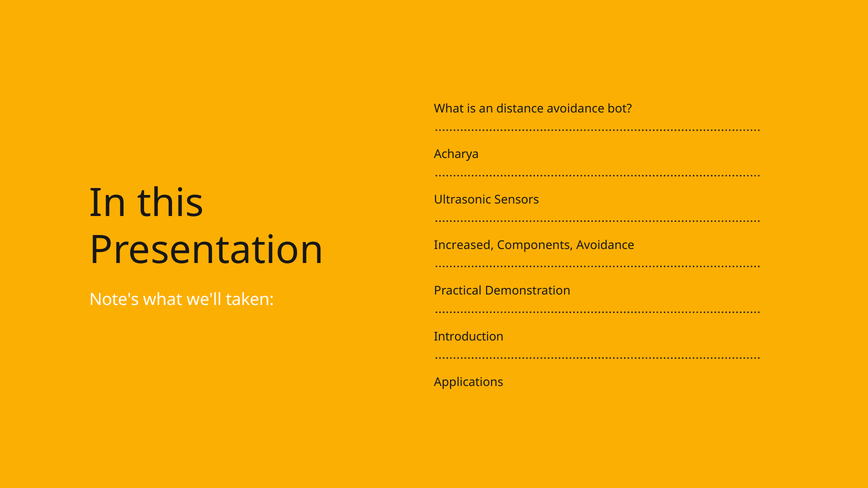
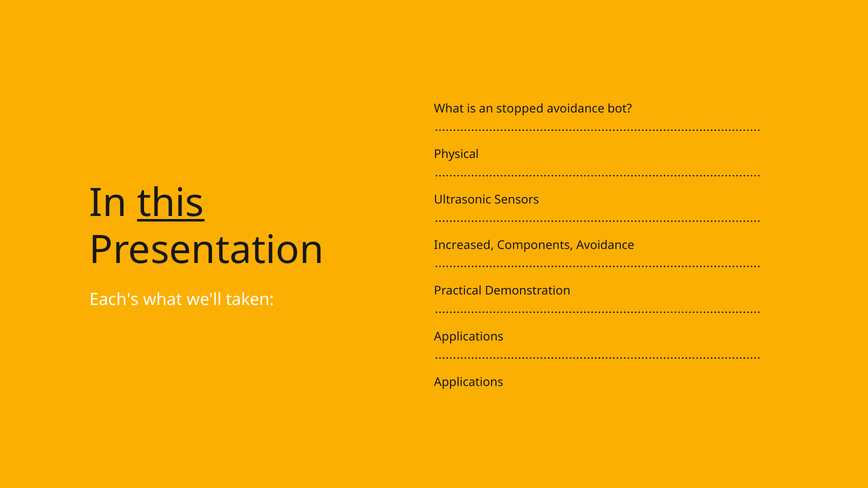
distance: distance -> stopped
Acharya: Acharya -> Physical
this underline: none -> present
Note's: Note's -> Each's
Introduction at (469, 337): Introduction -> Applications
